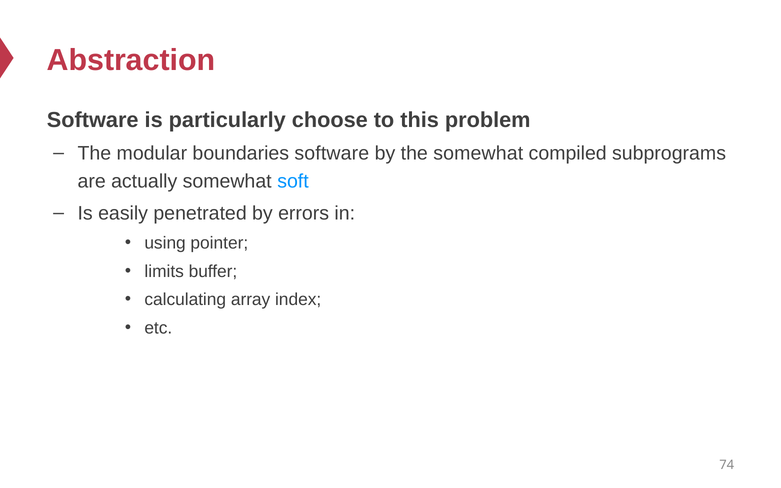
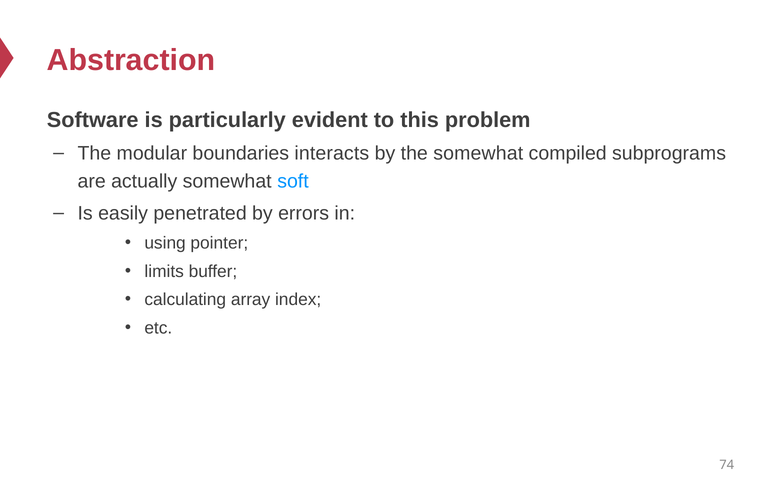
choose: choose -> evident
boundaries software: software -> interacts
